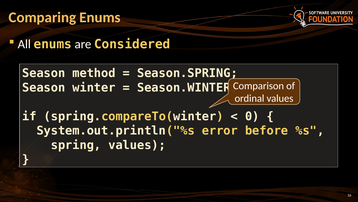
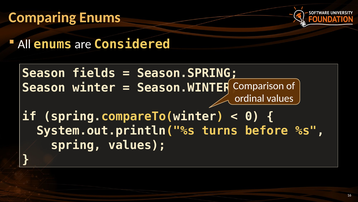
method: method -> fields
error: error -> turns
